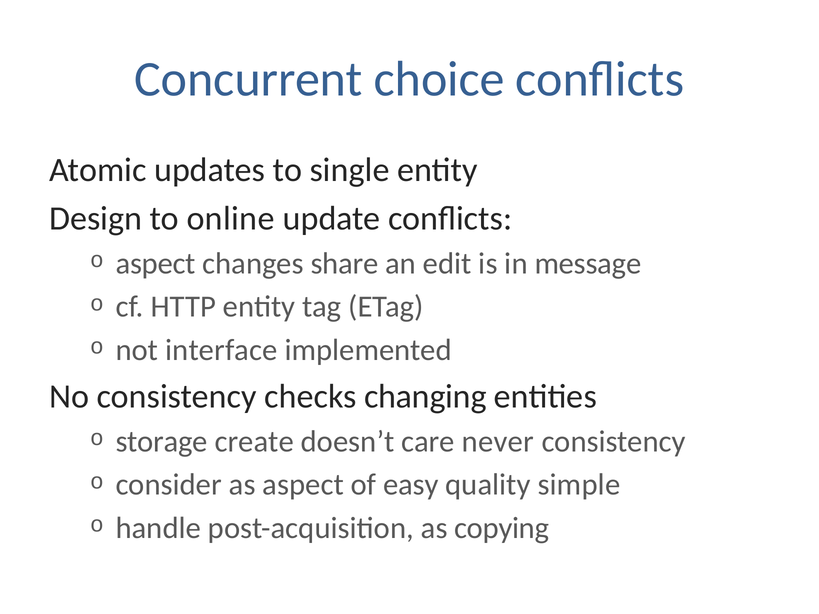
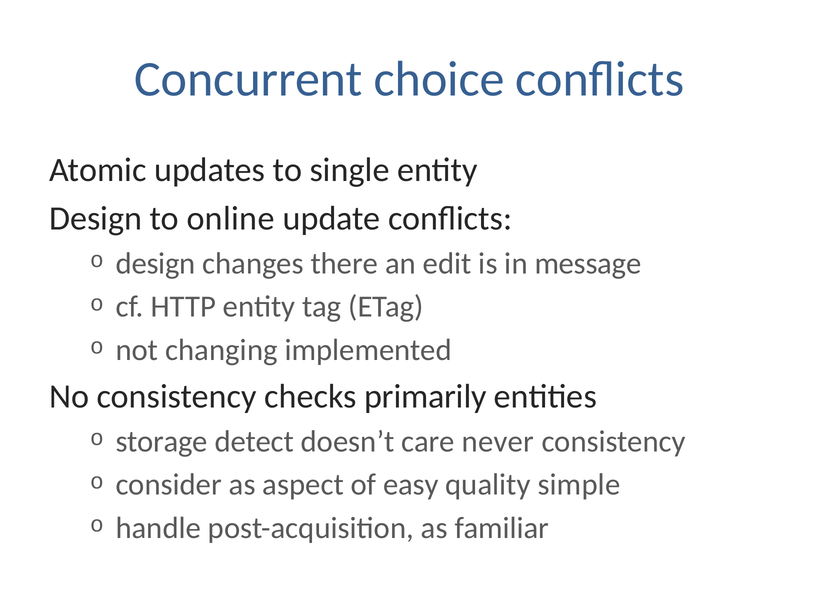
aspect at (156, 264): aspect -> design
share: share -> there
interface: interface -> changing
changing: changing -> primarily
create: create -> detect
copying: copying -> familiar
